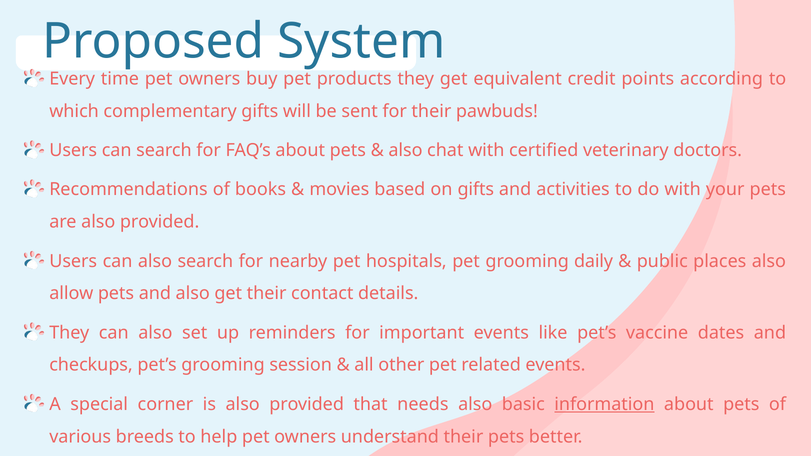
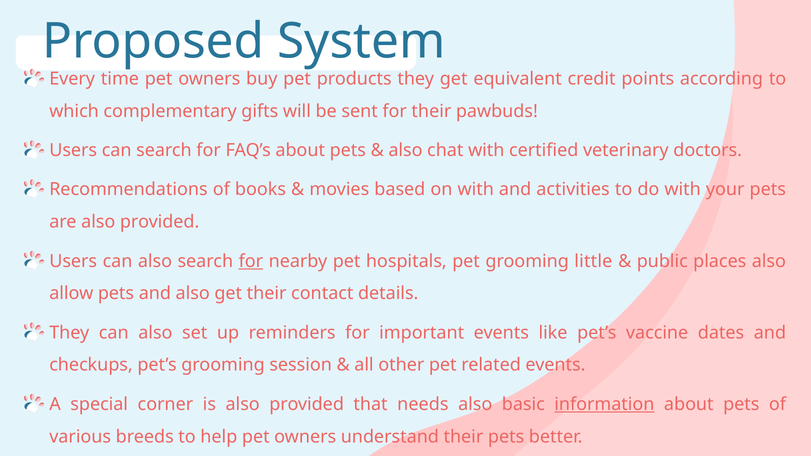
on gifts: gifts -> with
for at (251, 261) underline: none -> present
daily: daily -> little
